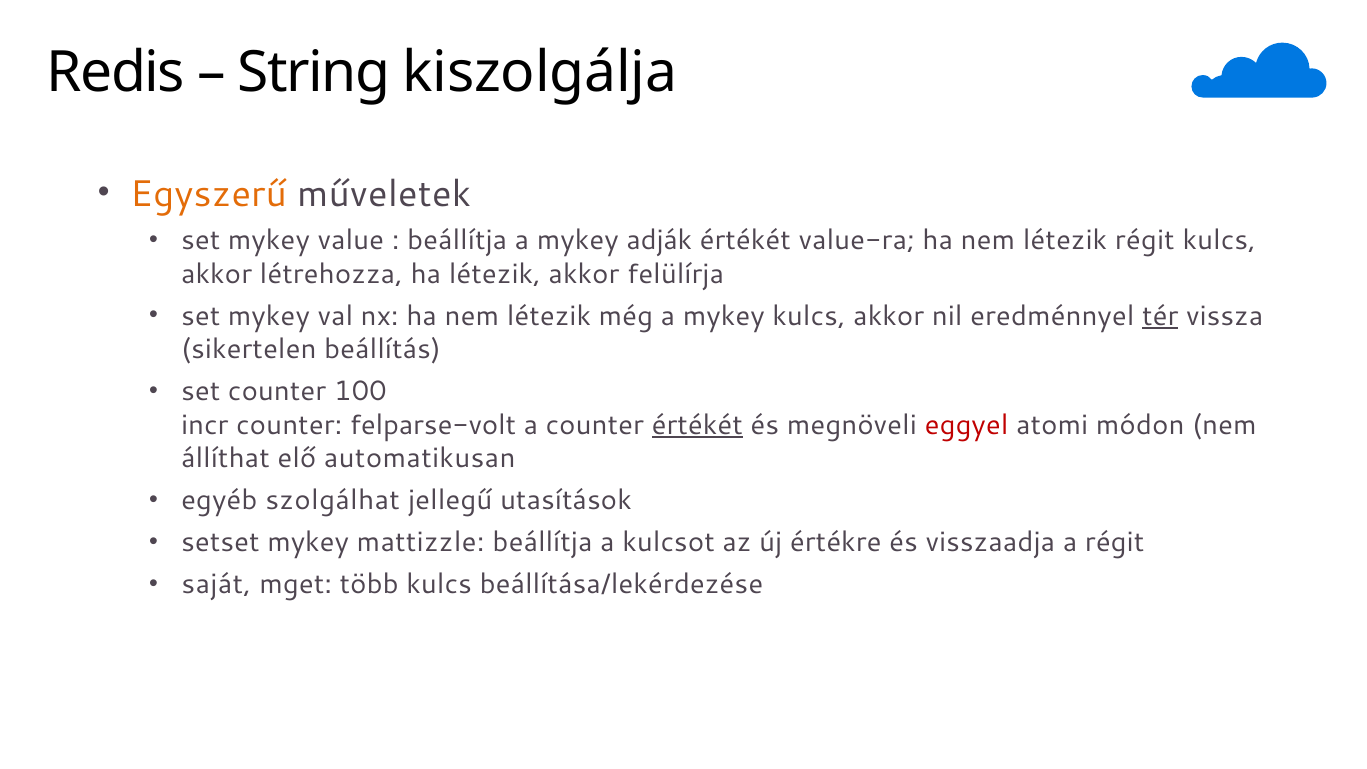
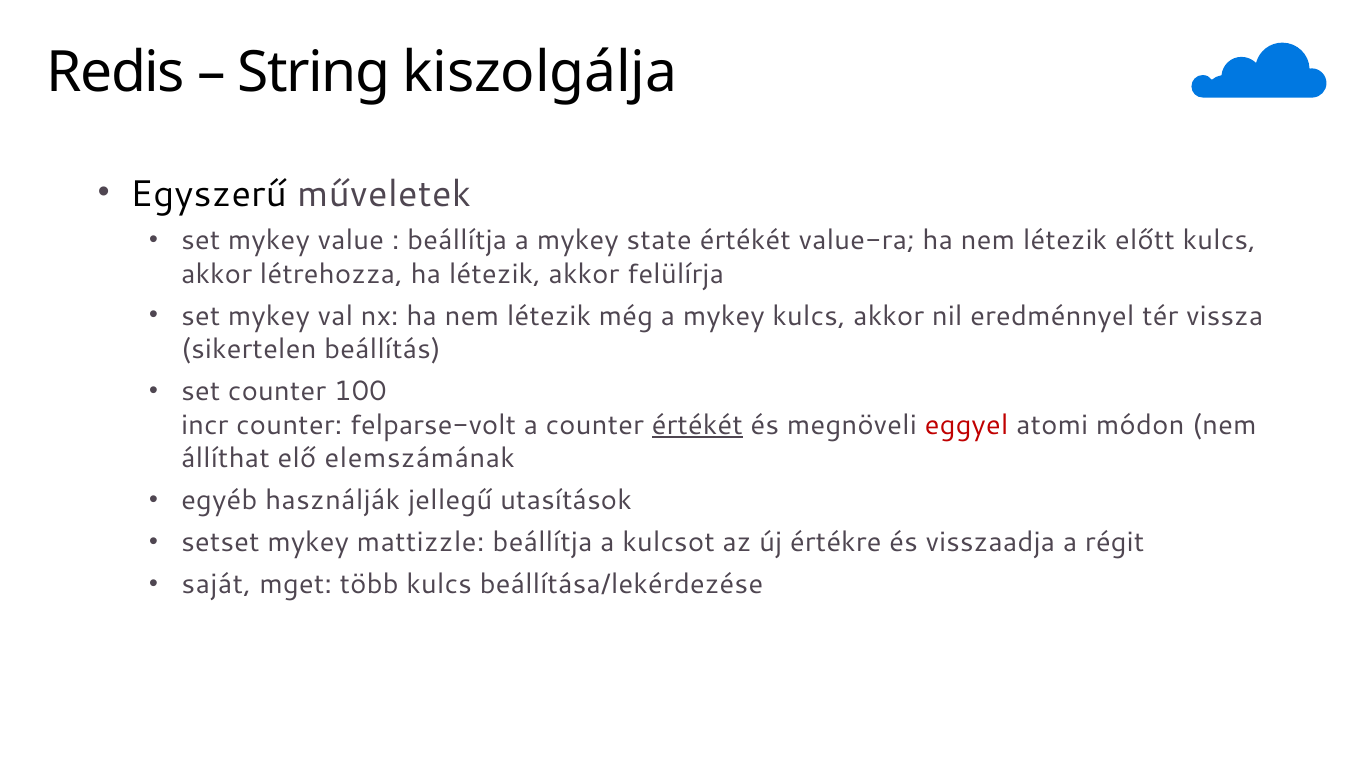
Egyszerű colour: orange -> black
adják: adják -> state
létezik régit: régit -> előtt
tér underline: present -> none
automatikusan: automatikusan -> elemszámának
szolgálhat: szolgálhat -> használják
